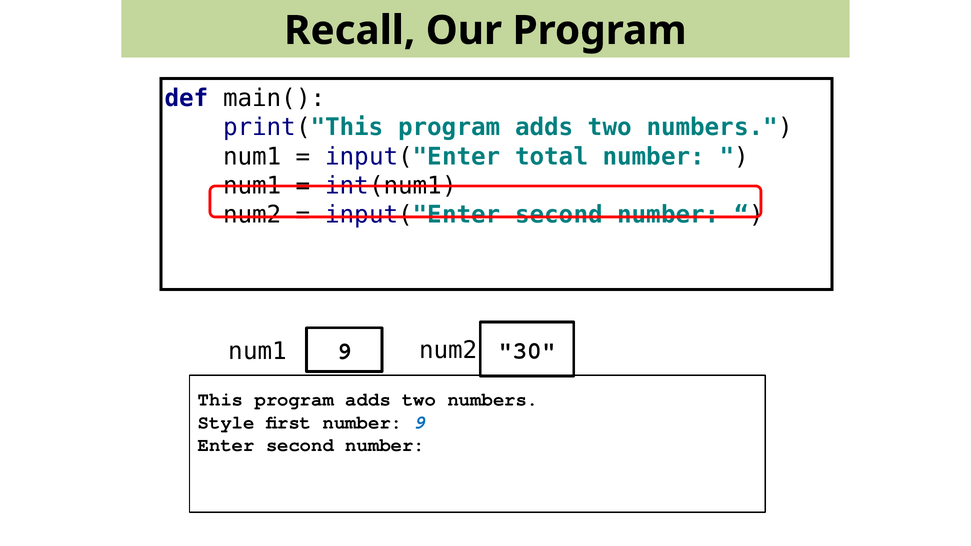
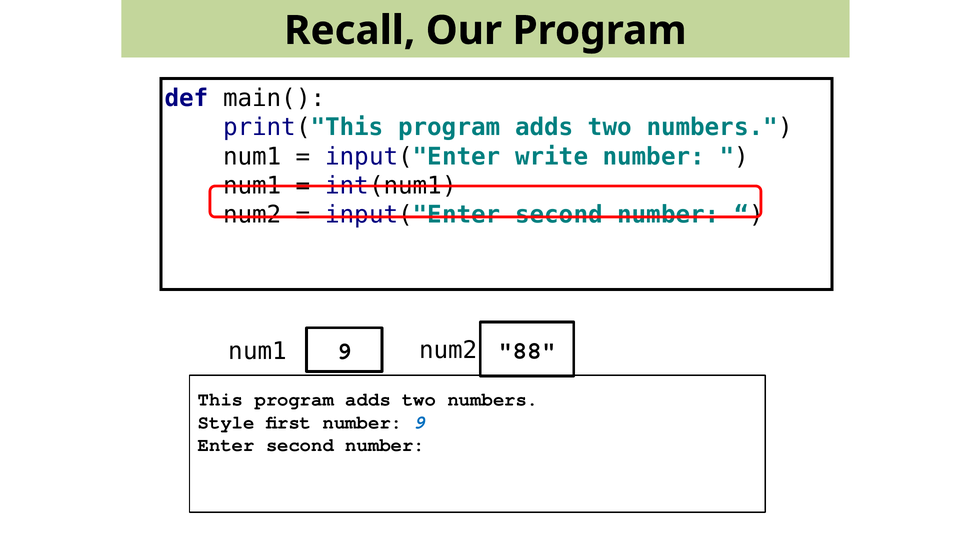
total: total -> write
30: 30 -> 88
